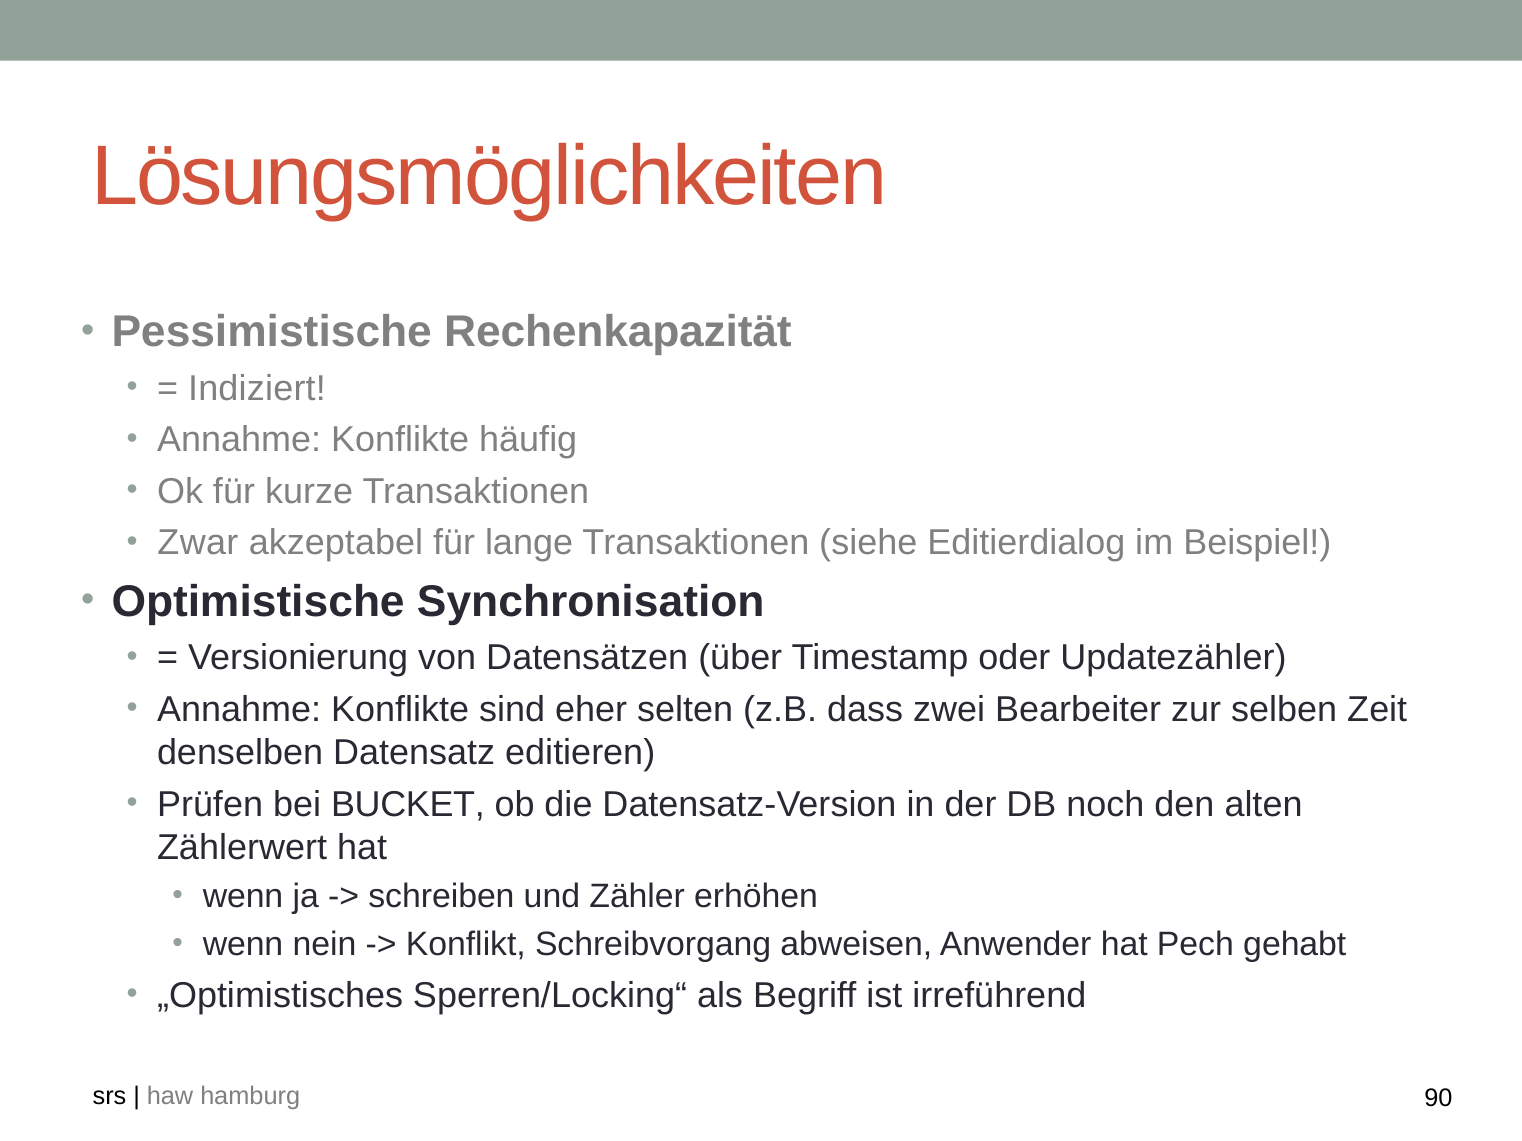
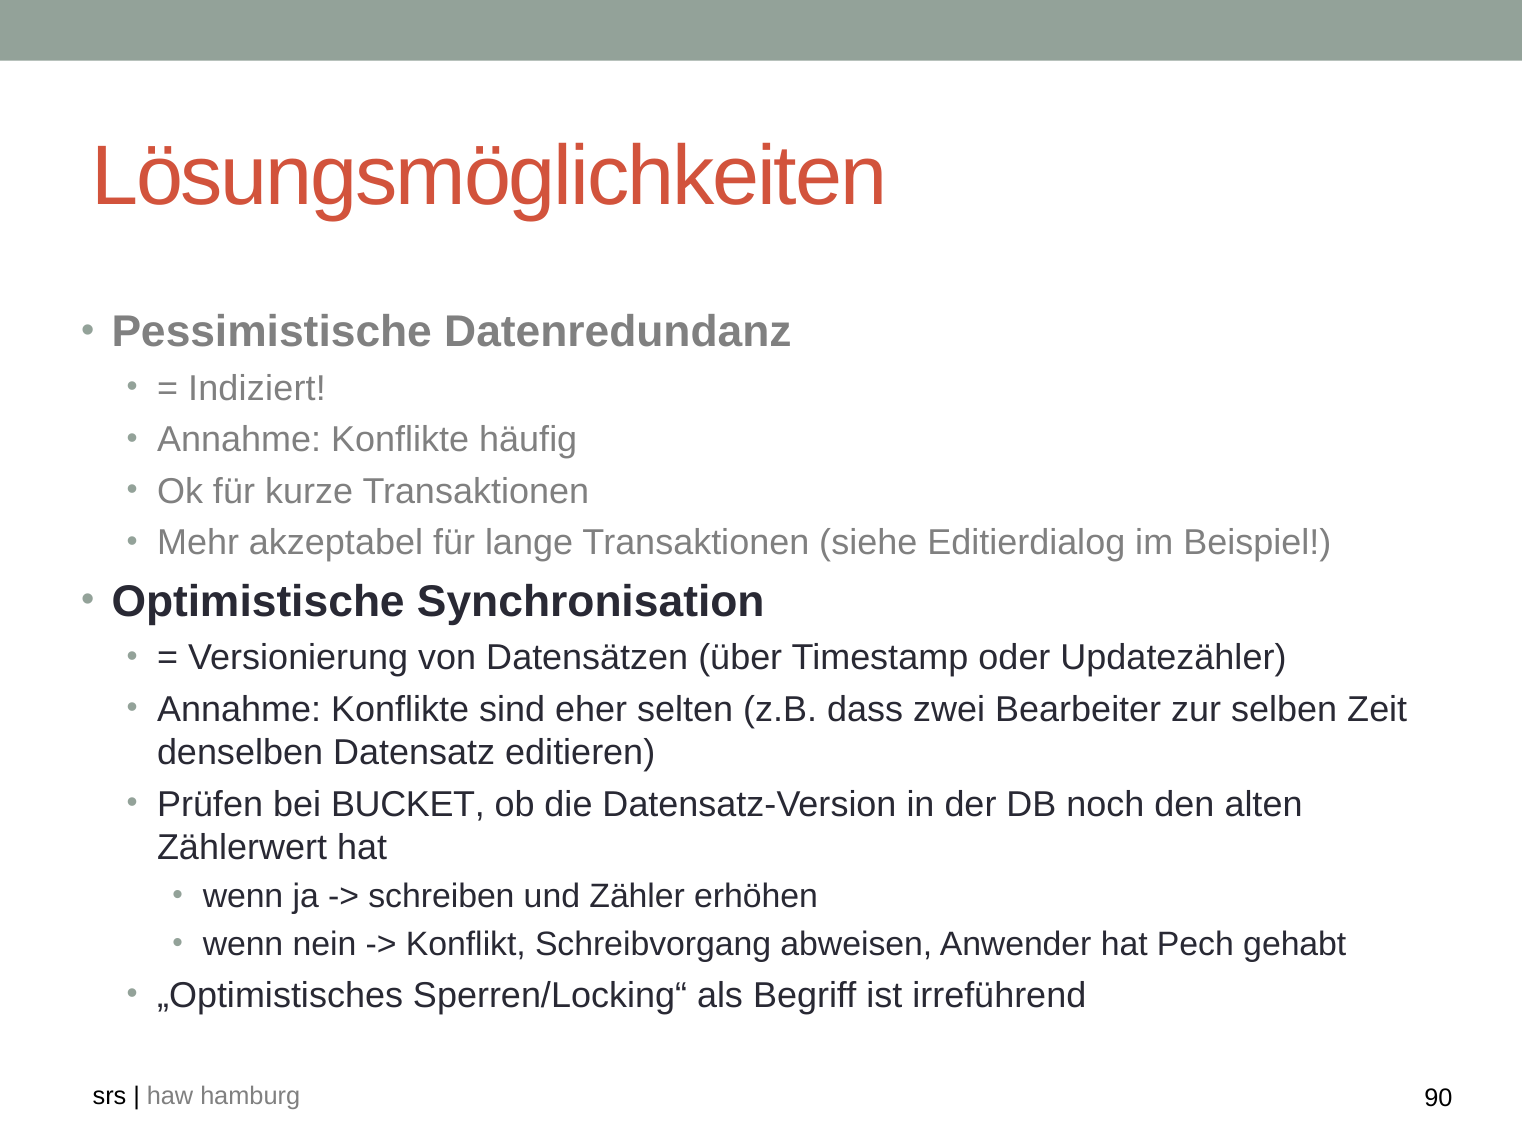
Rechenkapazität: Rechenkapazität -> Datenredundanz
Zwar: Zwar -> Mehr
